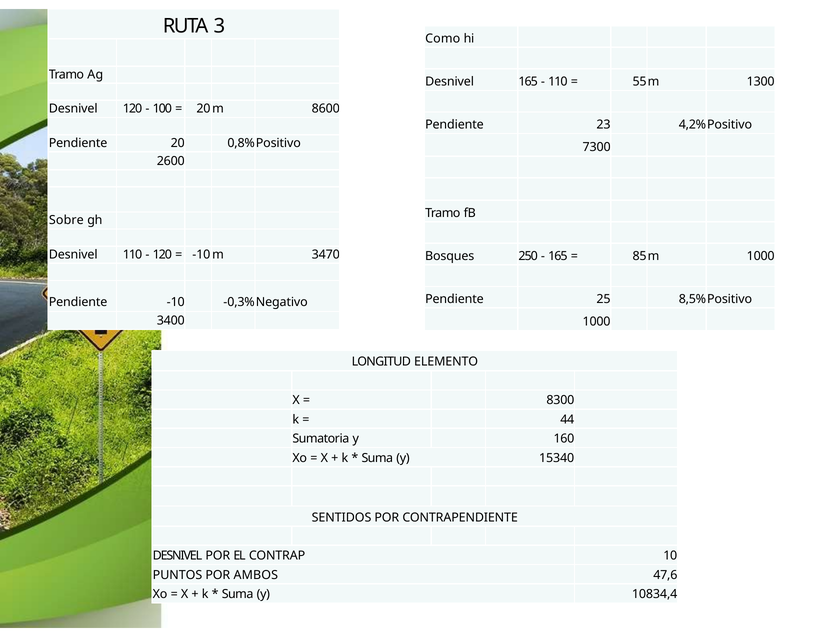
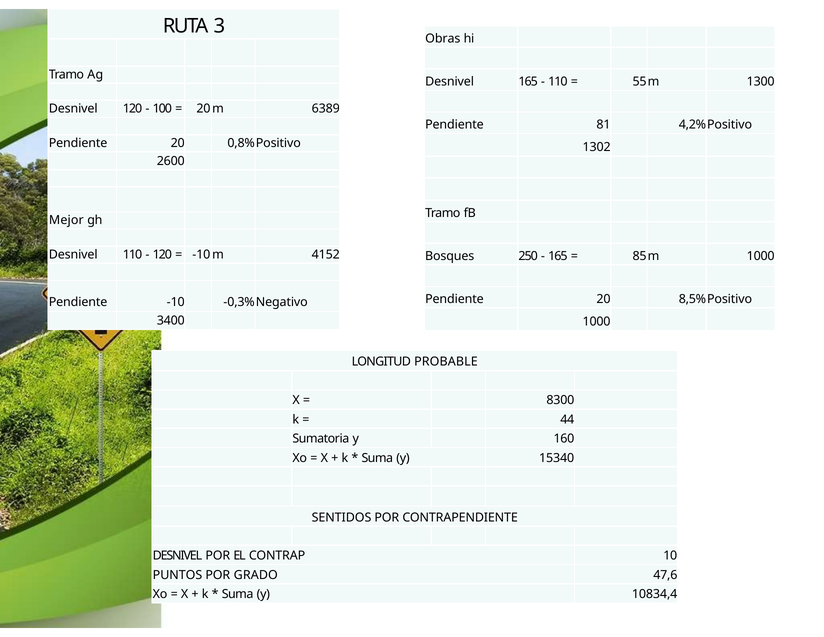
Como: Como -> Obras
8600: 8600 -> 6389
23: 23 -> 81
7300: 7300 -> 1302
Sobre: Sobre -> Mejor
3470: 3470 -> 4152
25 at (604, 299): 25 -> 20
ELEMENTO: ELEMENTO -> PROBABLE
AMBOS: AMBOS -> GRADO
